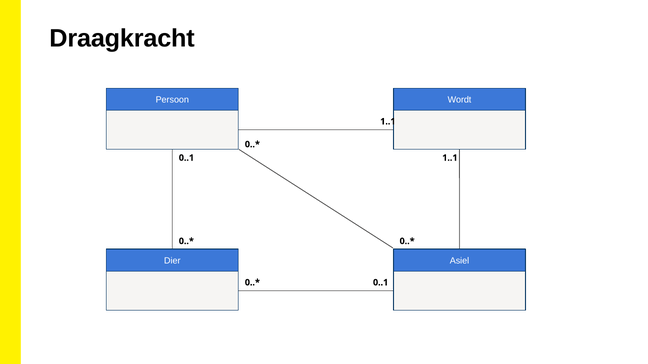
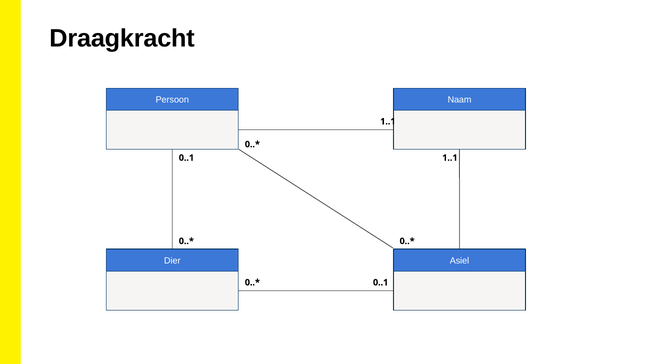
Wordt: Wordt -> Naam
